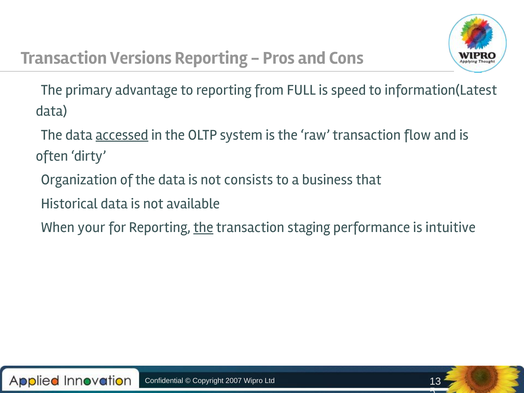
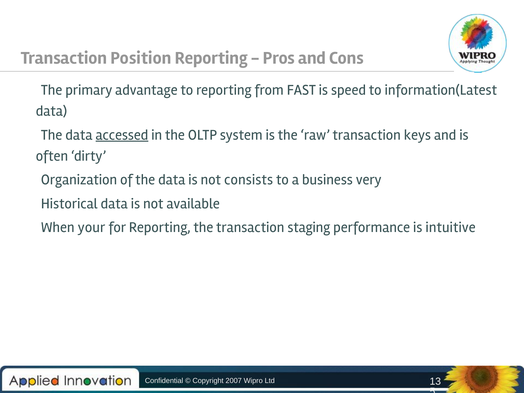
Versions: Versions -> Position
FULL: FULL -> FAST
flow: flow -> keys
that: that -> very
the at (203, 227) underline: present -> none
